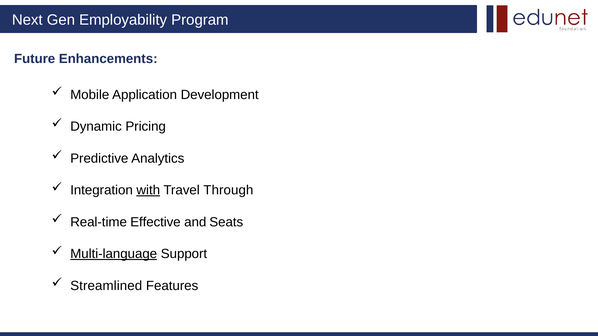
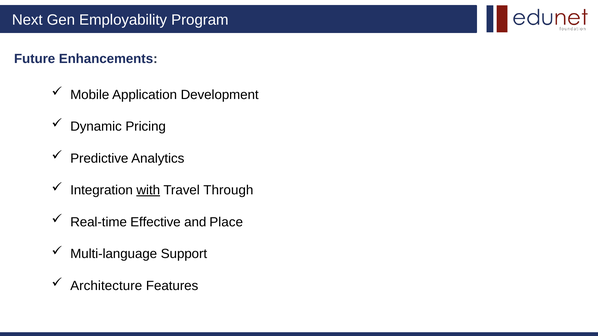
Seats: Seats -> Place
Multi-language underline: present -> none
Streamlined: Streamlined -> Architecture
